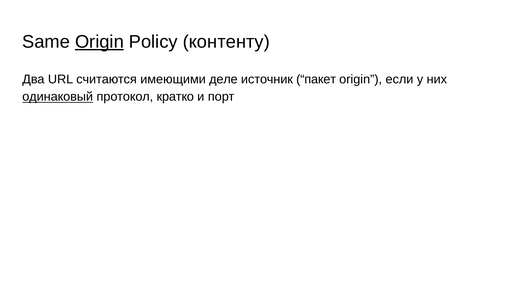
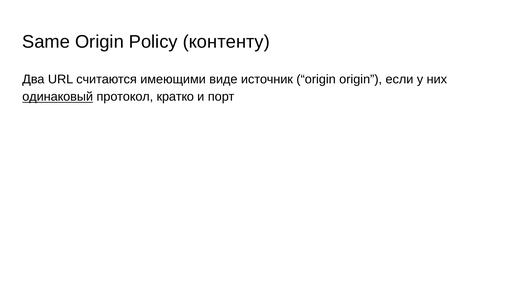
Origin at (99, 42) underline: present -> none
деле: деле -> виде
источник пакет: пакет -> origin
